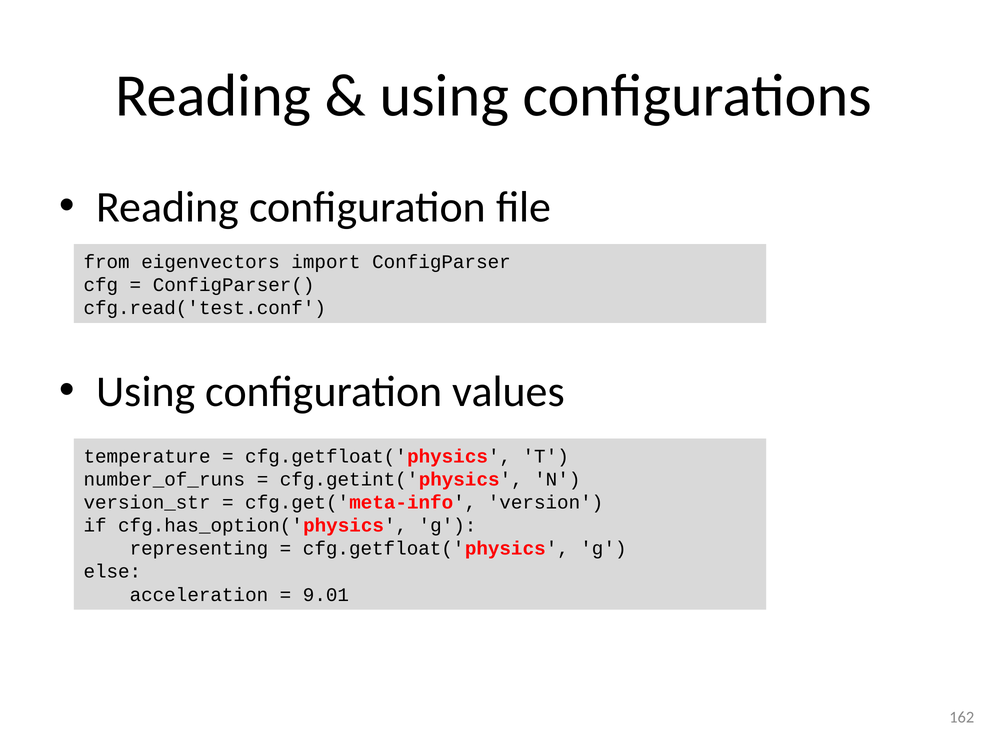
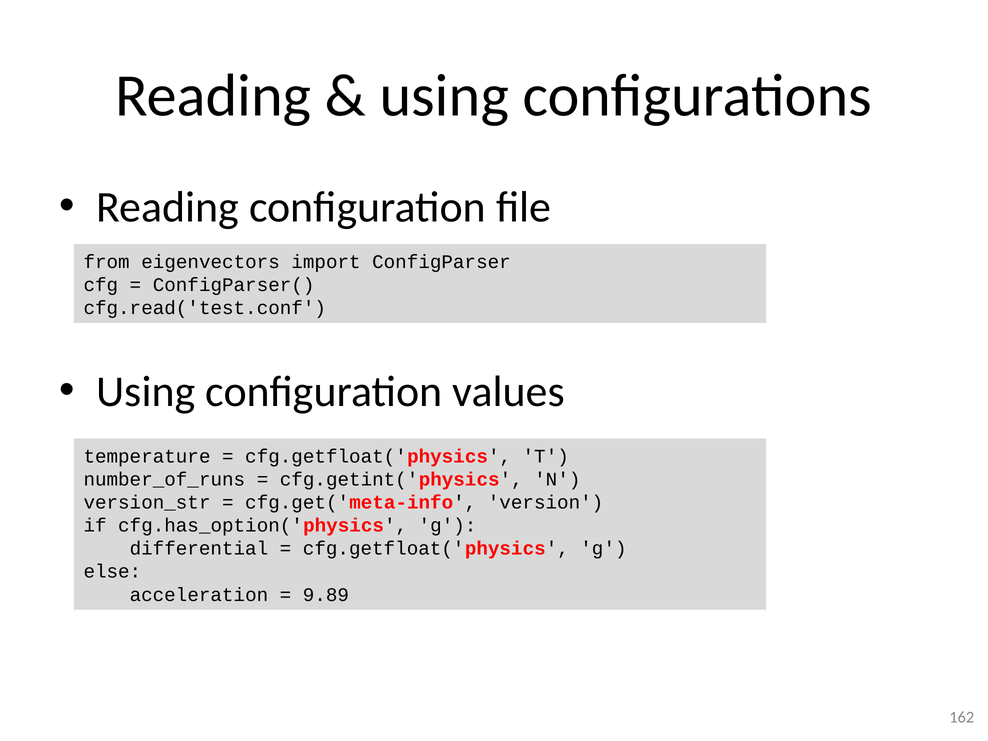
representing: representing -> differential
9.01: 9.01 -> 9.89
